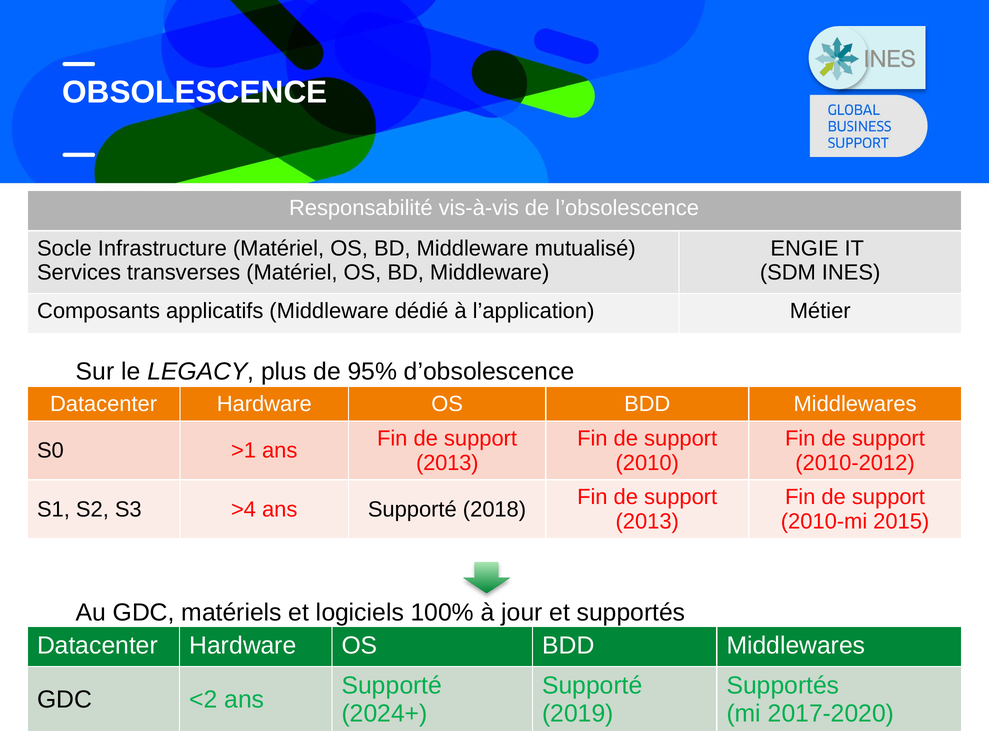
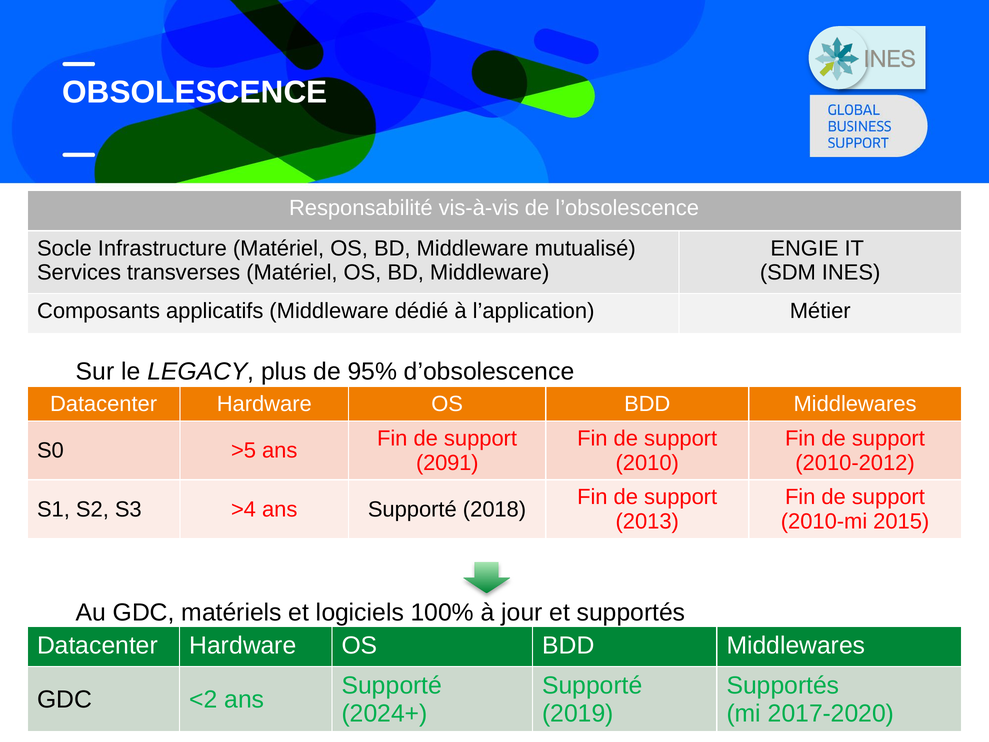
>1: >1 -> >5
2013 at (447, 463): 2013 -> 2091
